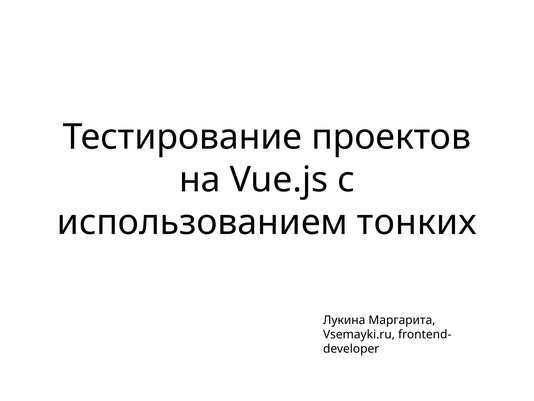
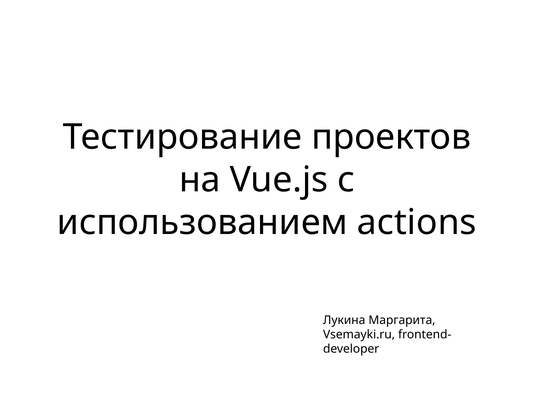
тонких: тонких -> actions
